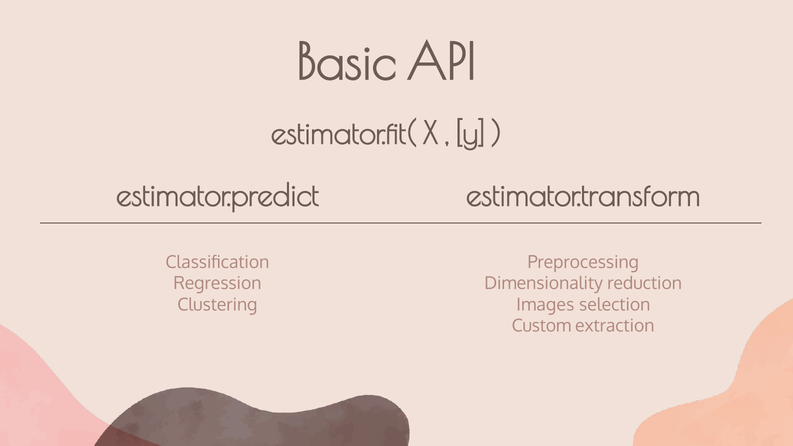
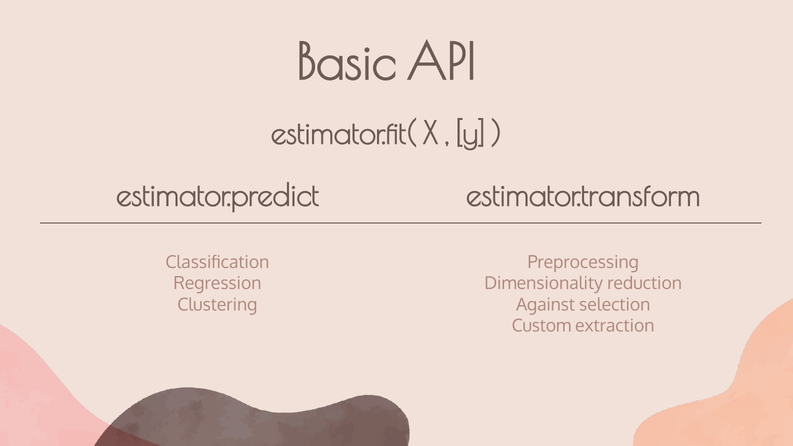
Images: Images -> Against
